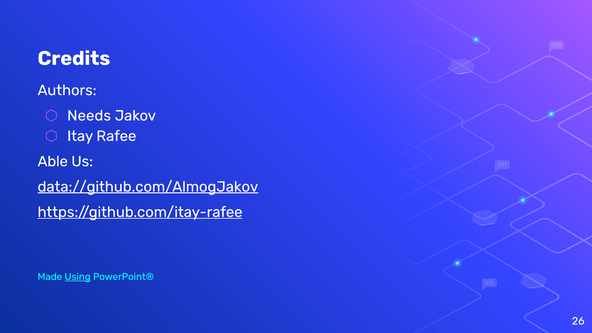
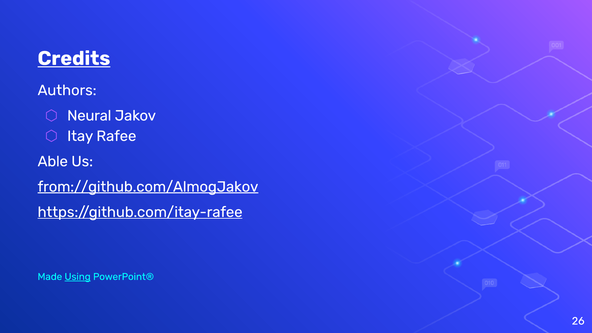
Credits underline: none -> present
Needs: Needs -> Neural
data://github.com/AlmogJakov: data://github.com/AlmogJakov -> from://github.com/AlmogJakov
